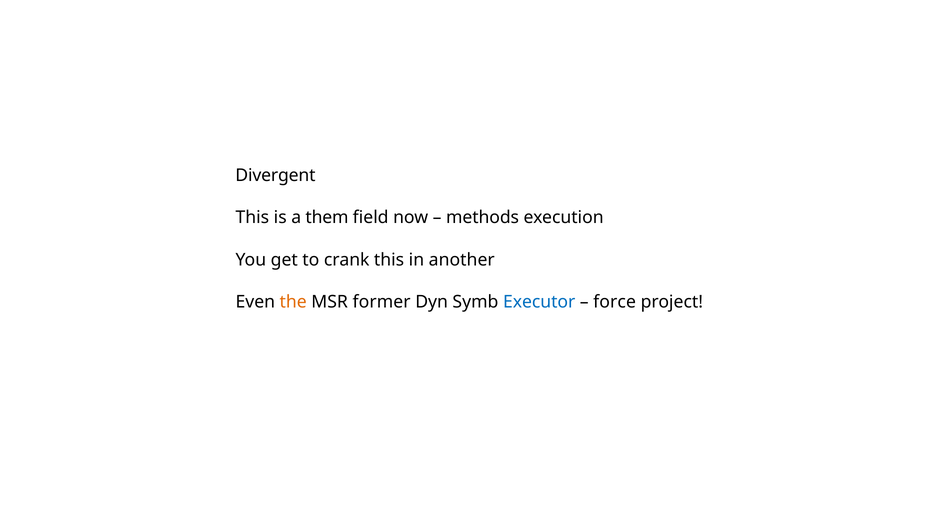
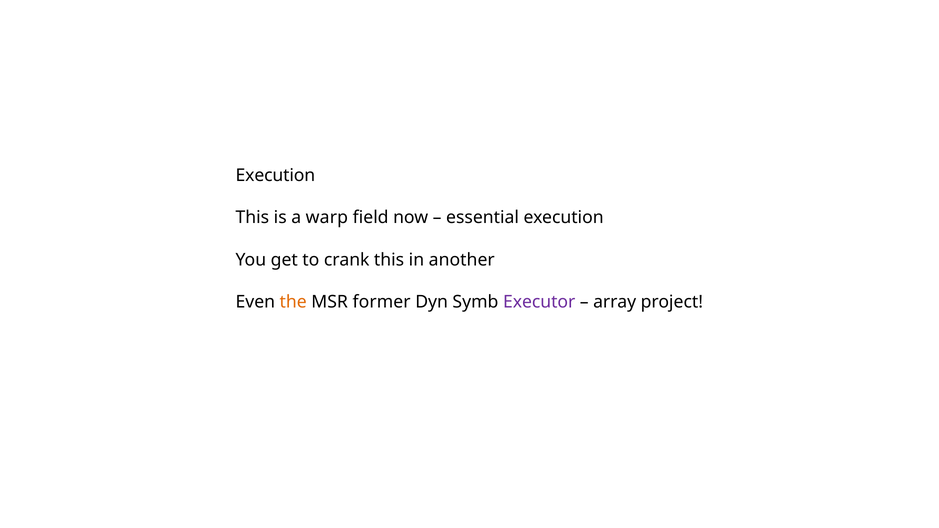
Divergent at (275, 175): Divergent -> Execution
them: them -> warp
methods: methods -> essential
Executor colour: blue -> purple
force: force -> array
